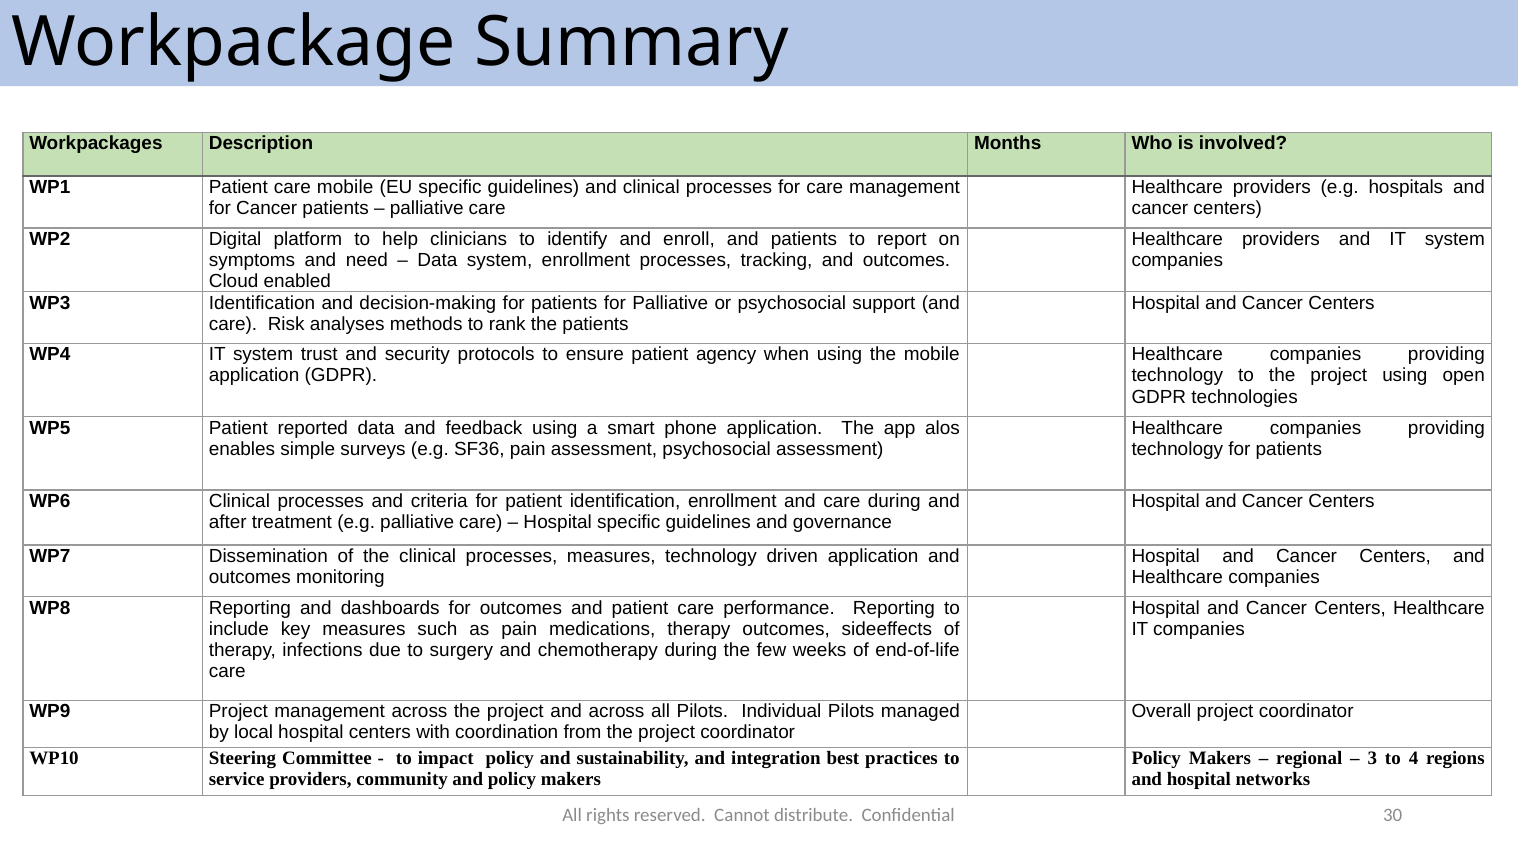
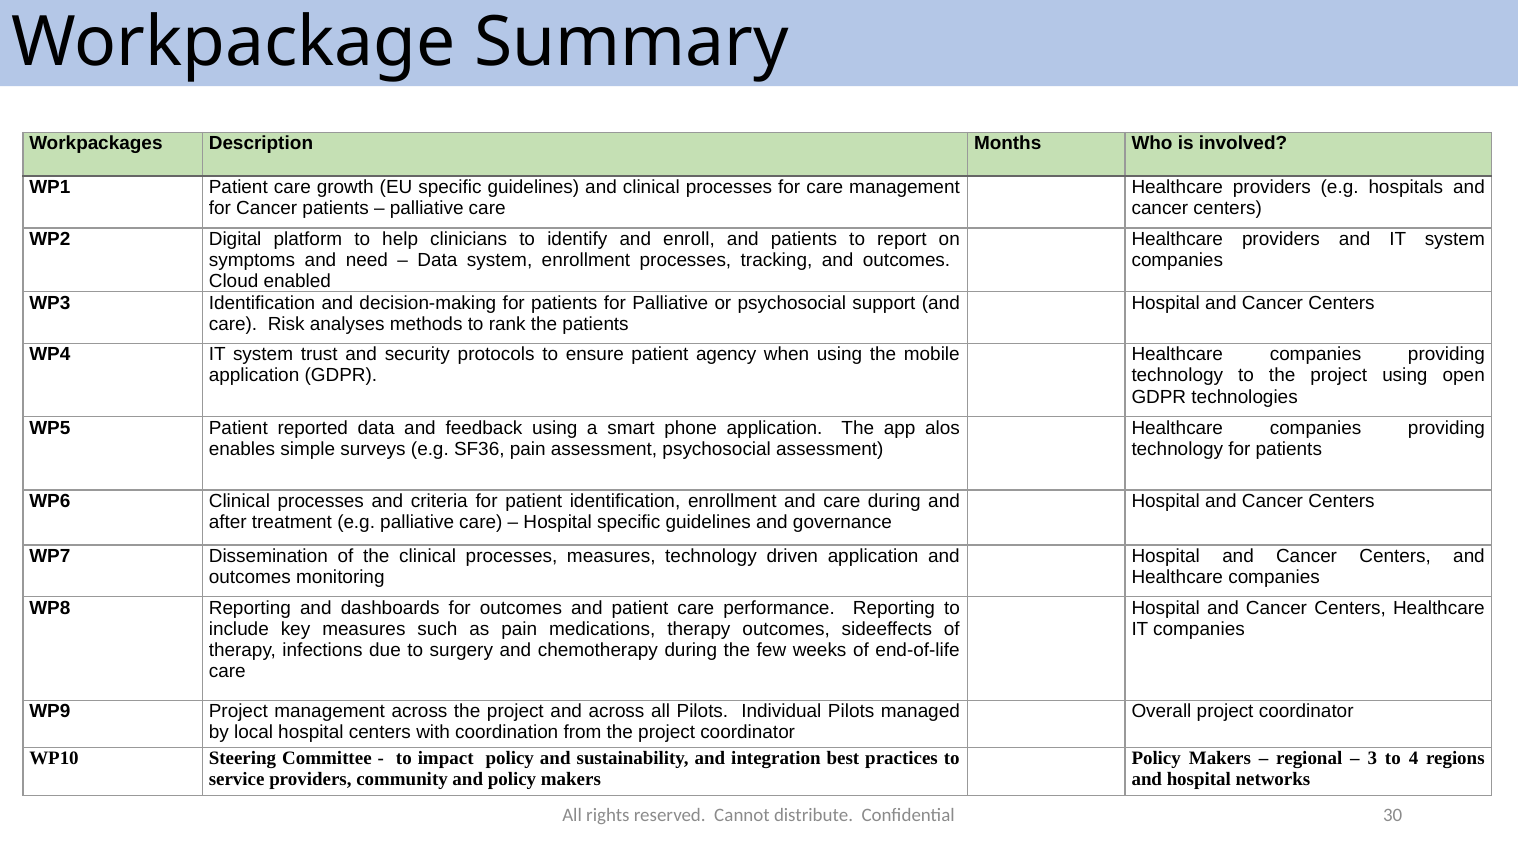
care mobile: mobile -> growth
